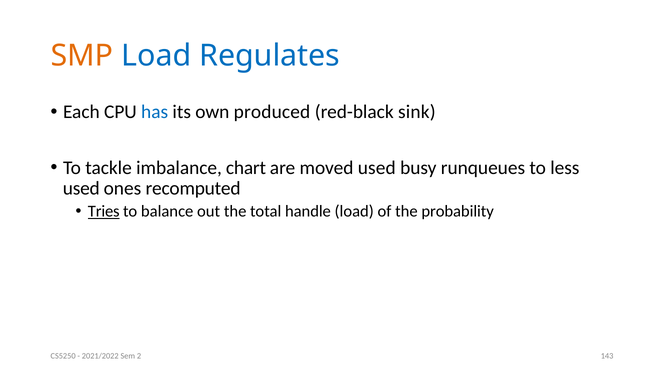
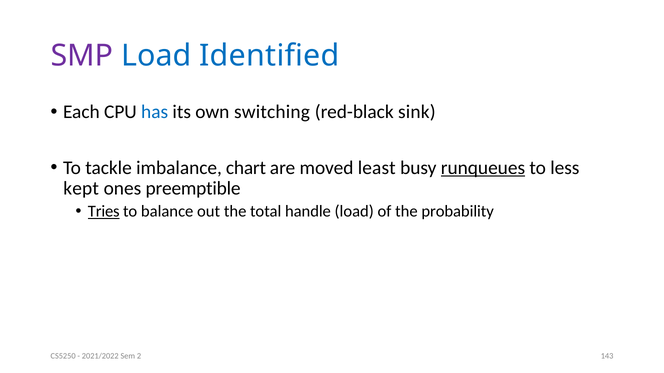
SMP colour: orange -> purple
Regulates: Regulates -> Identified
produced: produced -> switching
moved used: used -> least
runqueues underline: none -> present
used at (81, 189): used -> kept
recomputed: recomputed -> preemptible
